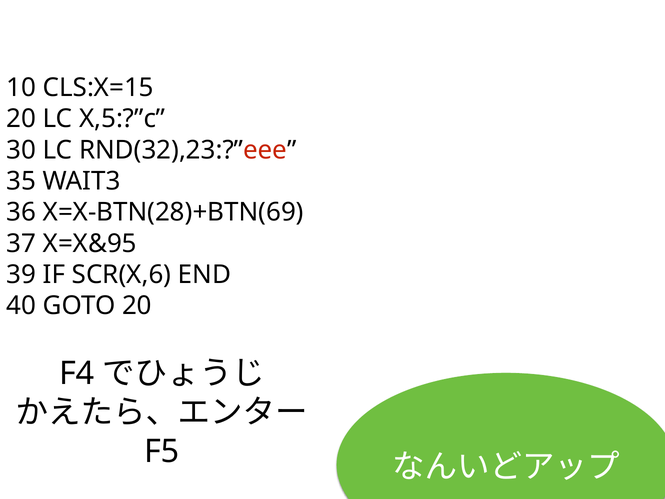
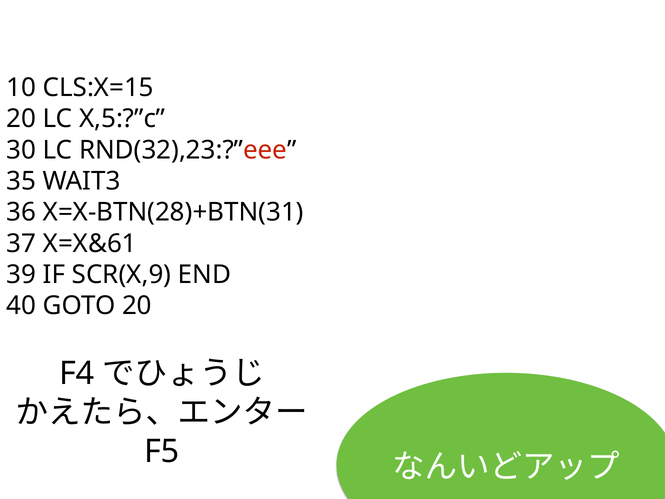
X=X-BTN(28)+BTN(69: X=X-BTN(28)+BTN(69 -> X=X-BTN(28)+BTN(31
X=X&95: X=X&95 -> X=X&61
SCR(X,6: SCR(X,6 -> SCR(X,9
